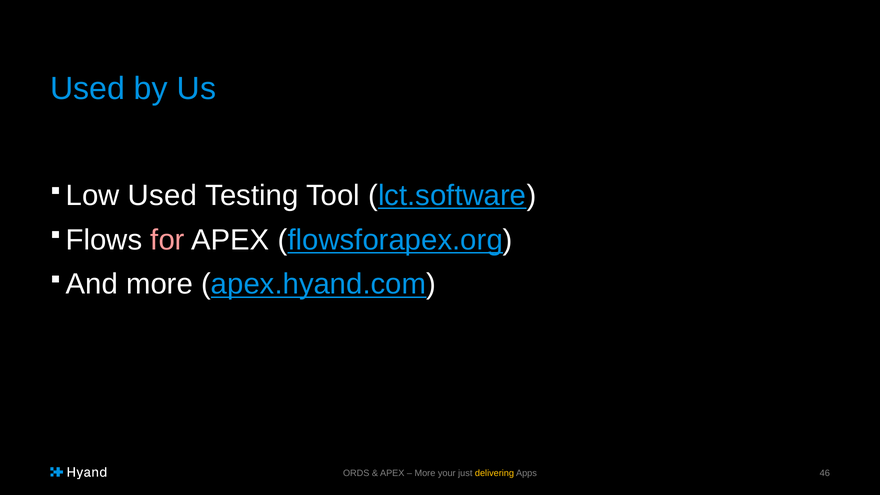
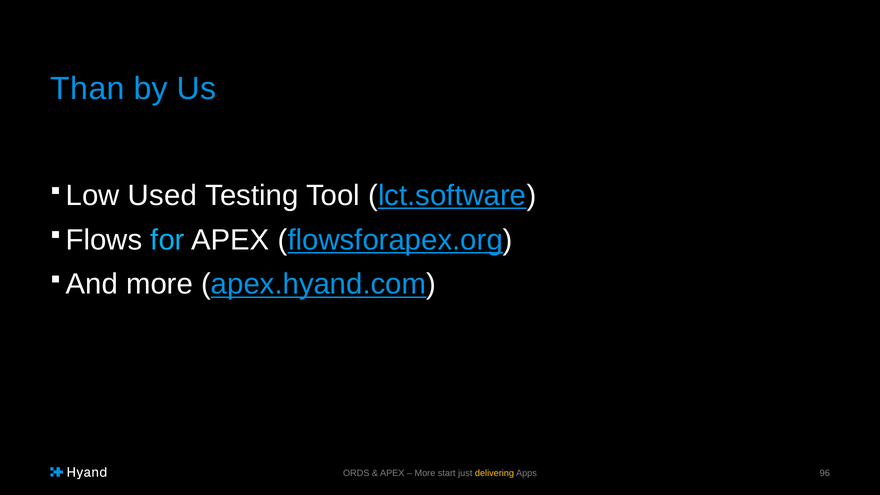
Used at (88, 88): Used -> Than
for colour: pink -> light blue
your: your -> start
46: 46 -> 96
